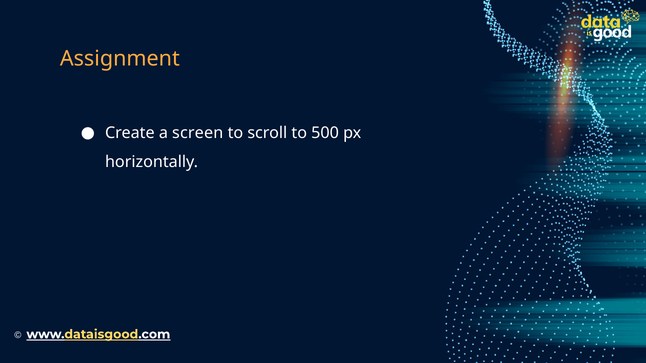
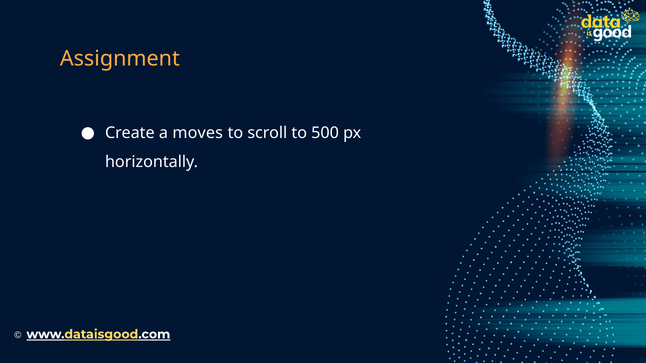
screen: screen -> moves
